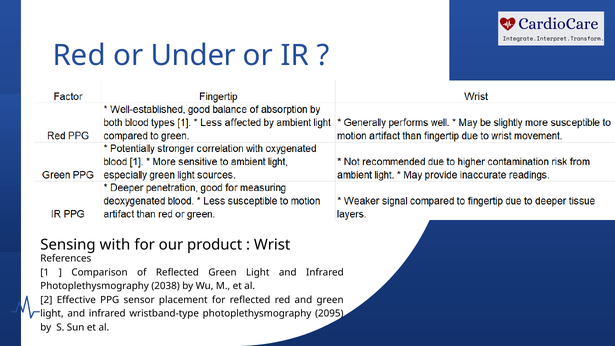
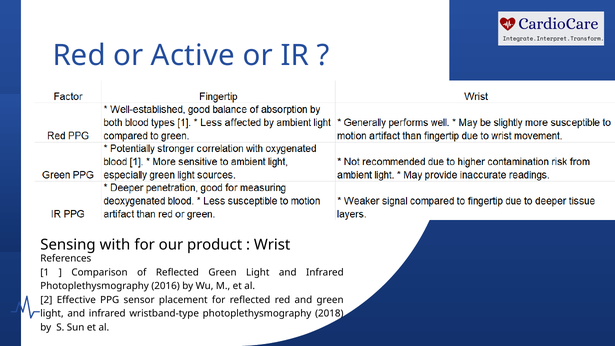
Under: Under -> Active
2038: 2038 -> 2016
2095: 2095 -> 2018
